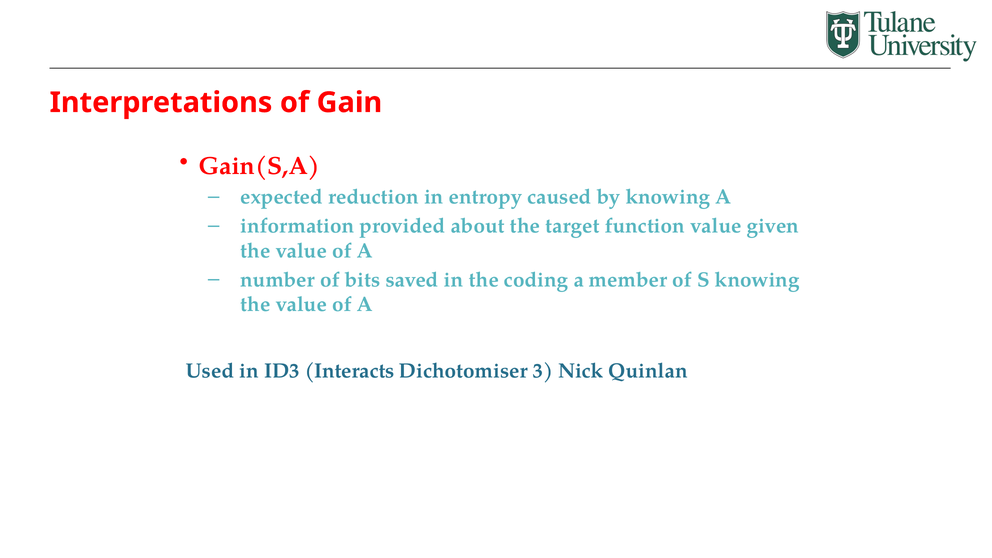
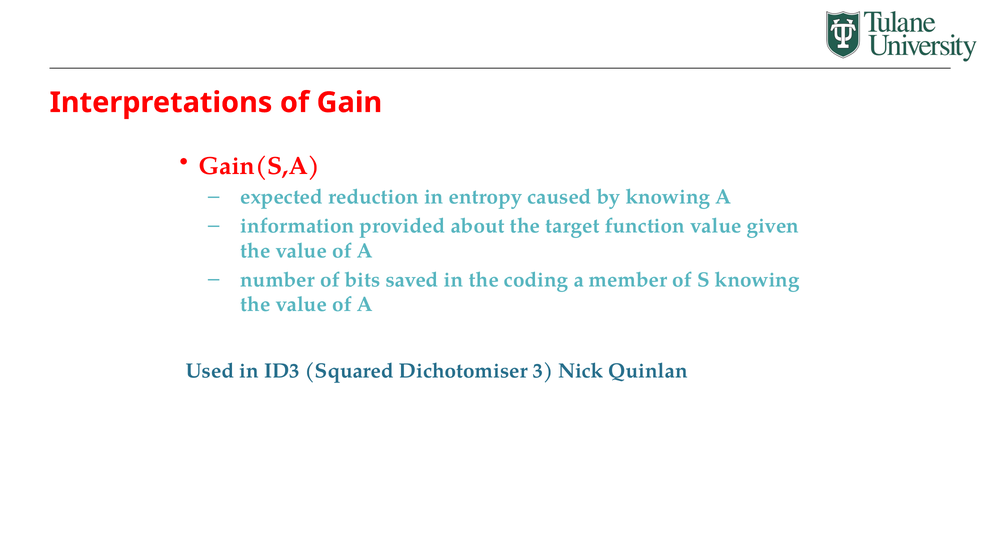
Interacts: Interacts -> Squared
